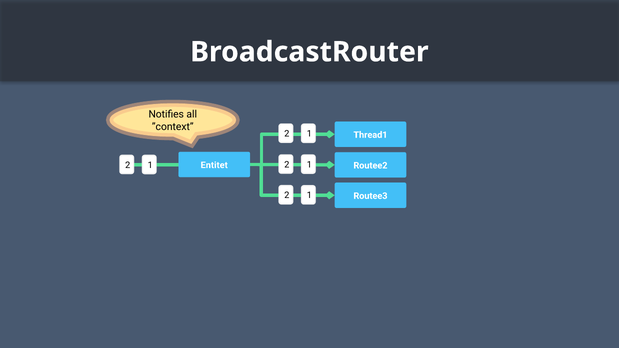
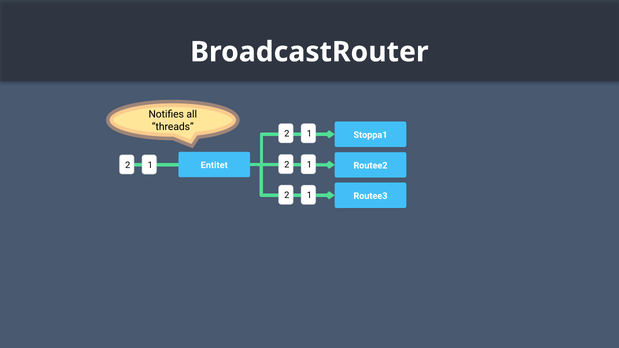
”context: ”context -> ”threads
Thread1: Thread1 -> Stoppa1
